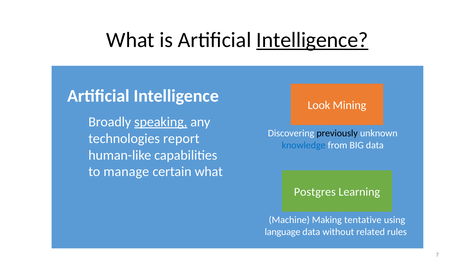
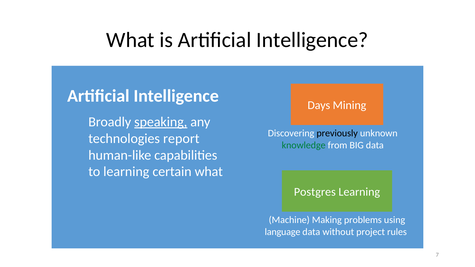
Intelligence at (312, 40) underline: present -> none
Look: Look -> Days
knowledge colour: blue -> green
to manage: manage -> learning
tentative: tentative -> problems
related: related -> project
